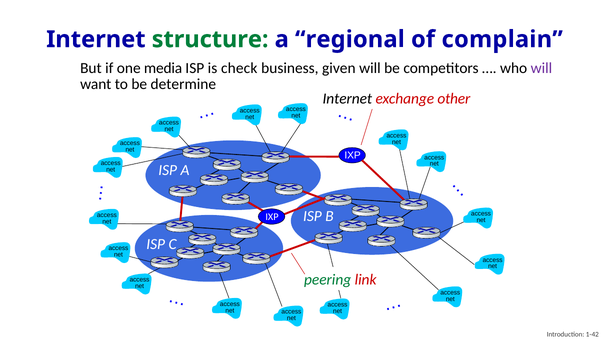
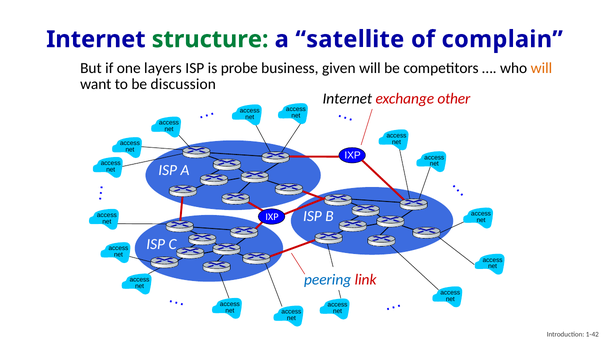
regional: regional -> satellite
media: media -> layers
check: check -> probe
will at (541, 68) colour: purple -> orange
determine: determine -> discussion
peering colour: green -> blue
